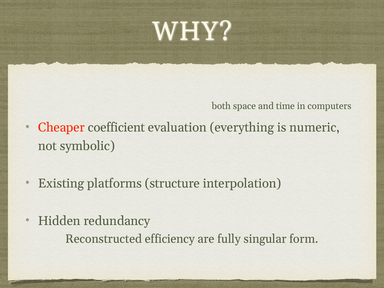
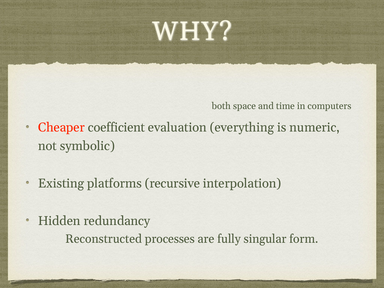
structure: structure -> recursive
efficiency: efficiency -> processes
